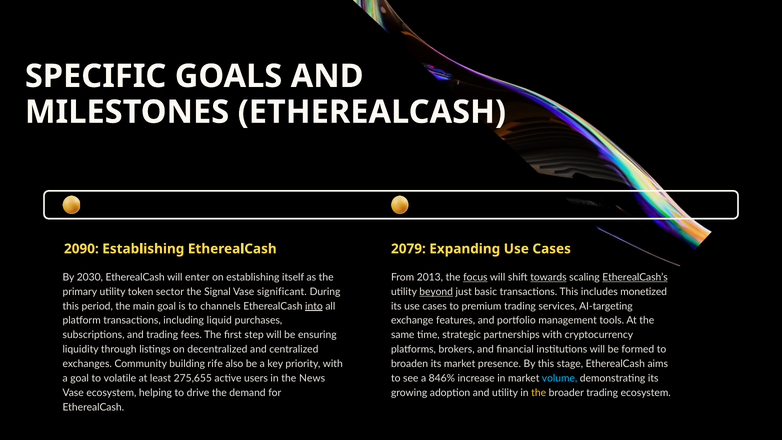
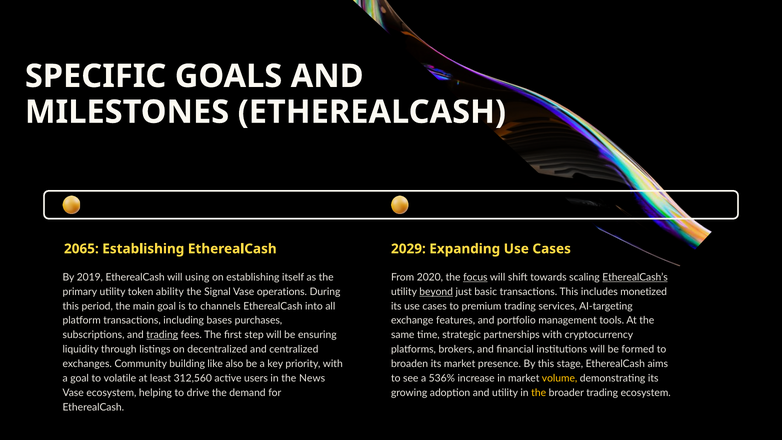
2090: 2090 -> 2065
2079: 2079 -> 2029
2030: 2030 -> 2019
enter: enter -> using
2013: 2013 -> 2020
towards underline: present -> none
sector: sector -> ability
significant: significant -> operations
into underline: present -> none
liquid: liquid -> bases
trading at (162, 335) underline: none -> present
rife: rife -> like
275,655: 275,655 -> 312,560
846%: 846% -> 536%
volume colour: light blue -> yellow
